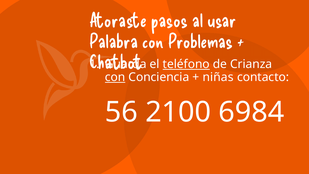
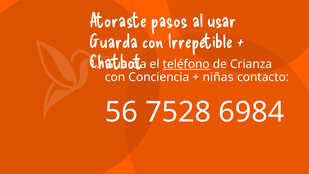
Palabra at (114, 42): Palabra -> Guarda
Problemas: Problemas -> Irrepetible
con at (115, 77) underline: present -> none
2100: 2100 -> 7528
